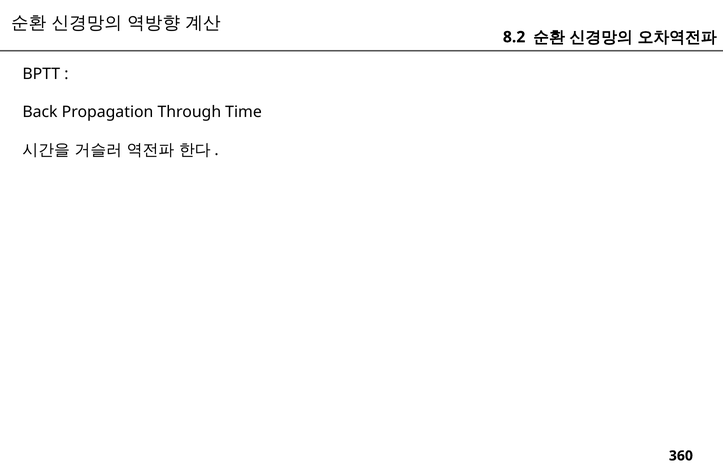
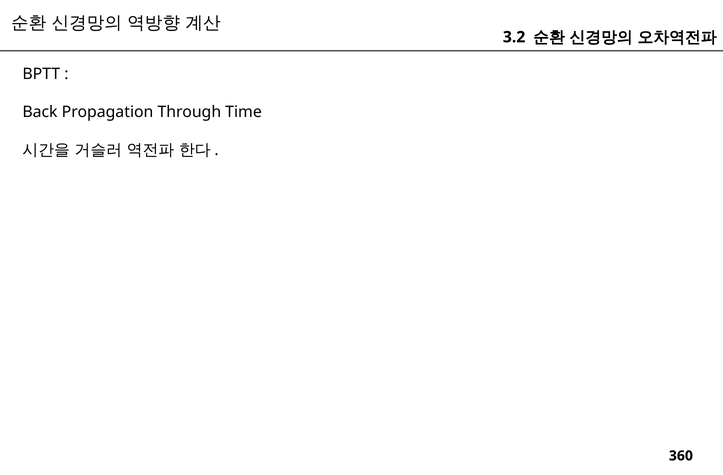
8.2: 8.2 -> 3.2
